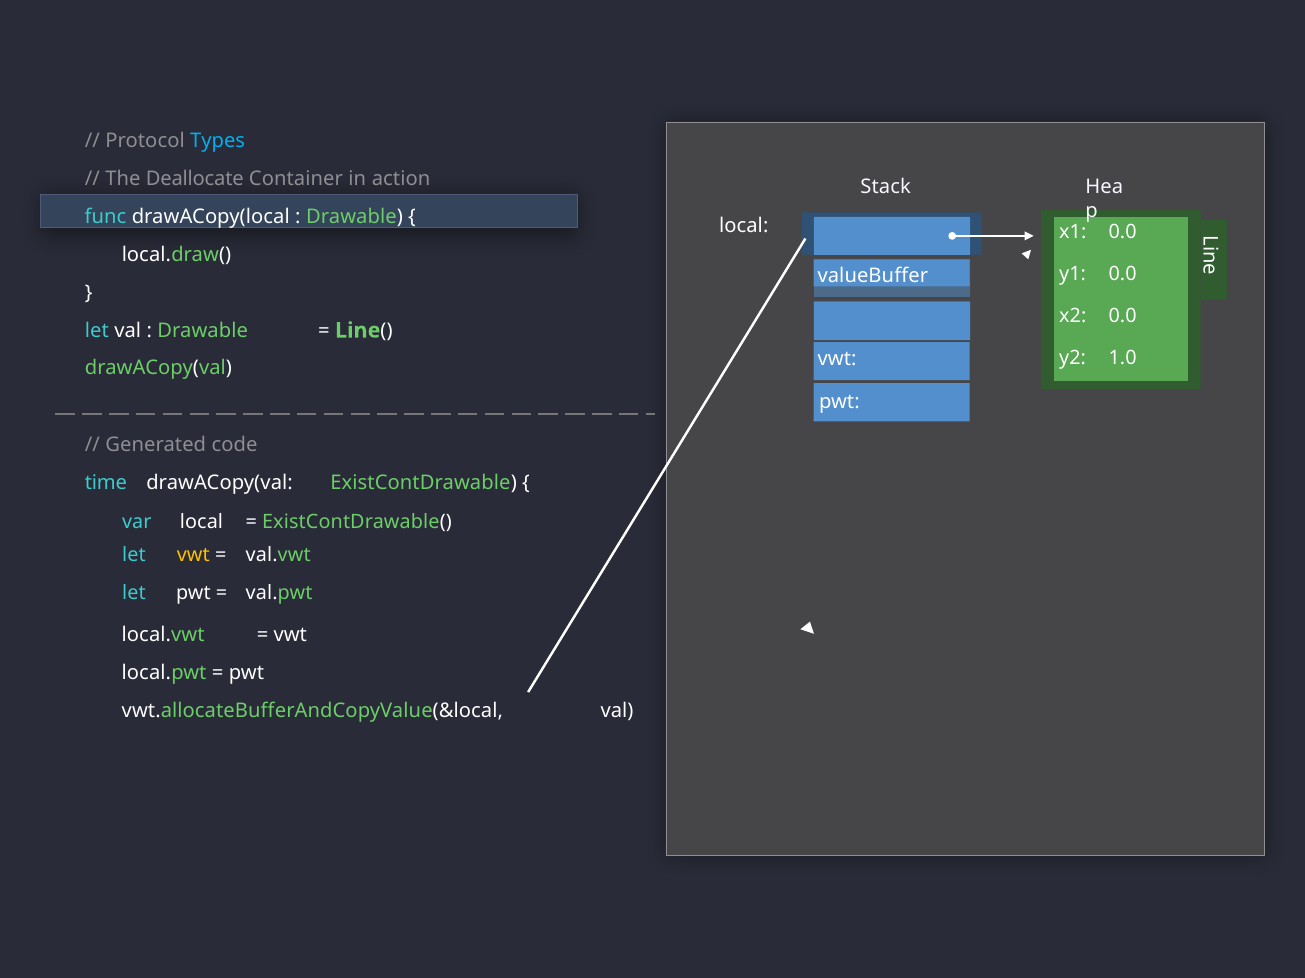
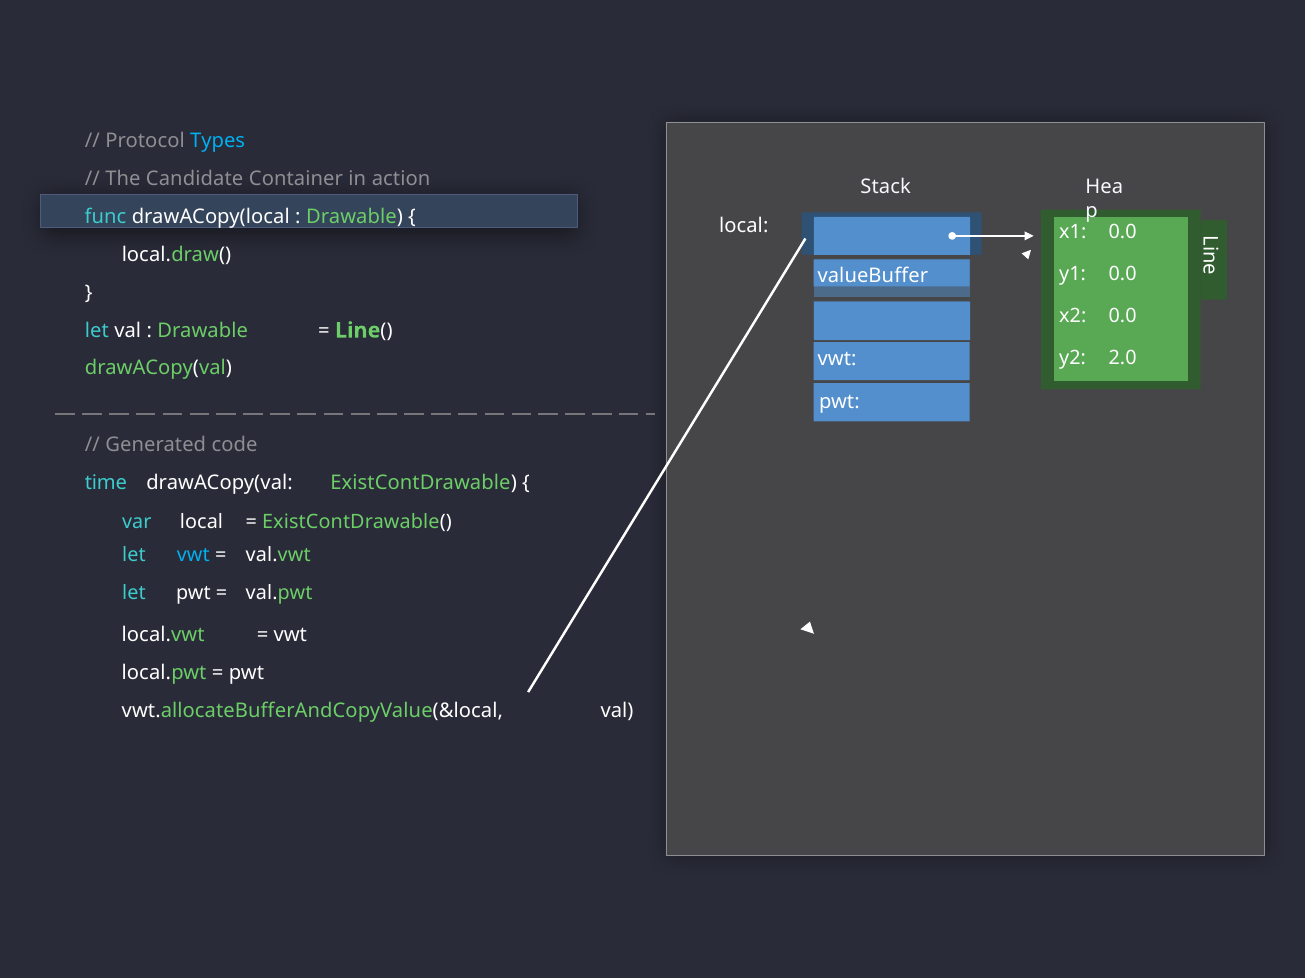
Deallocate: Deallocate -> Candidate
1.0: 1.0 -> 2.0
vwt at (193, 556) colour: yellow -> light blue
